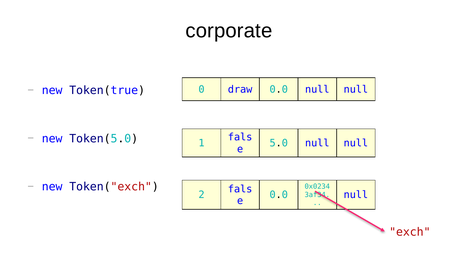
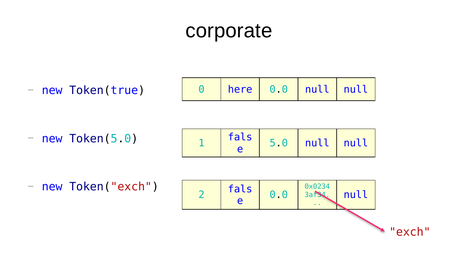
draw: draw -> here
